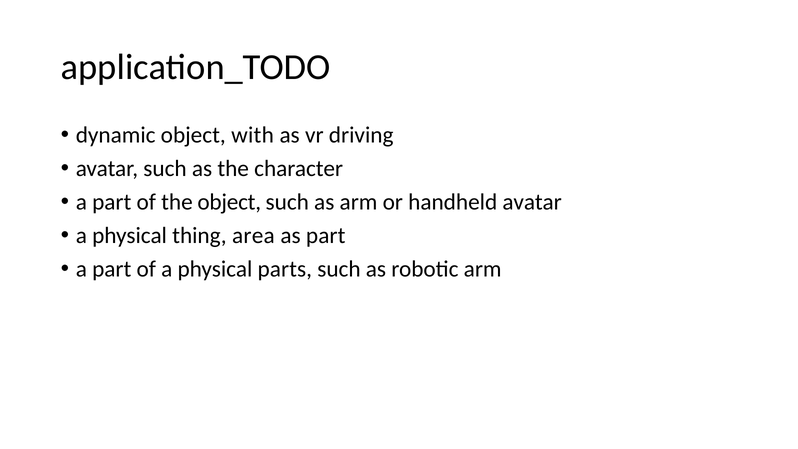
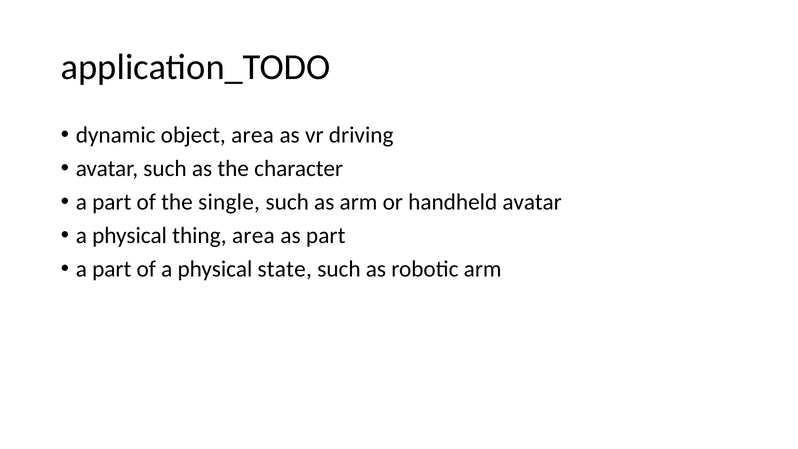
object with: with -> area
the object: object -> single
parts: parts -> state
